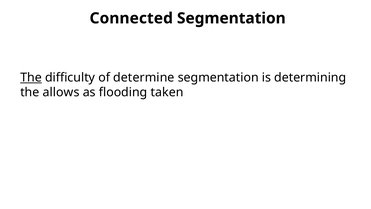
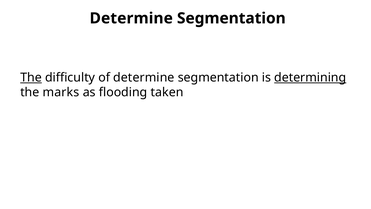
Connected at (131, 18): Connected -> Determine
determining underline: none -> present
allows: allows -> marks
